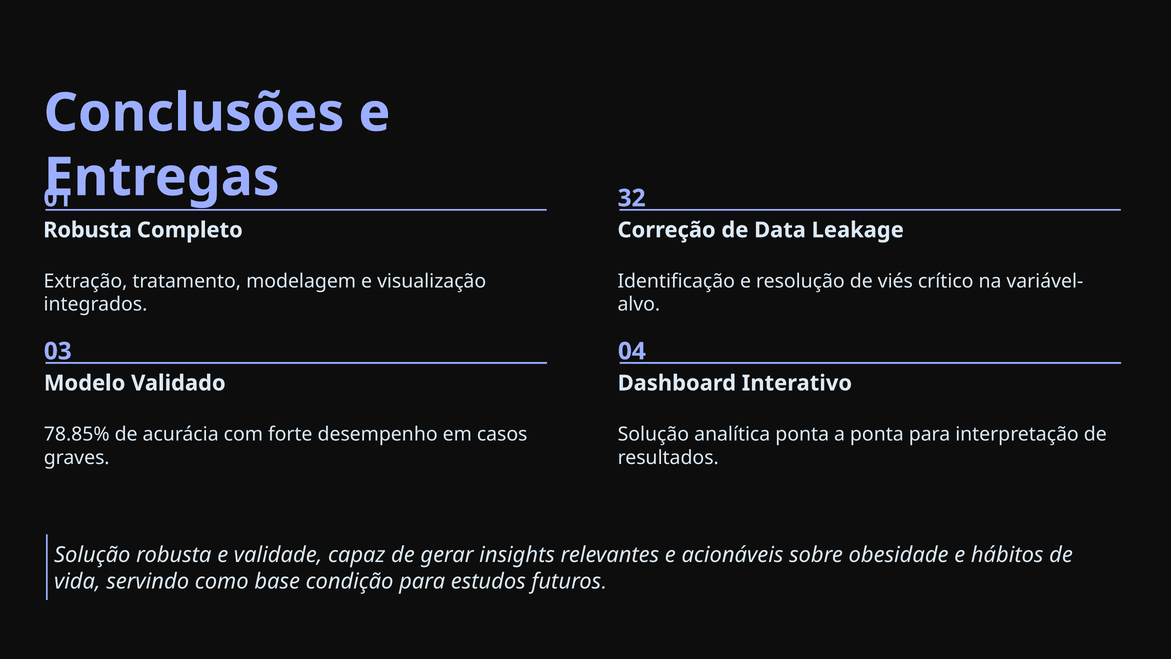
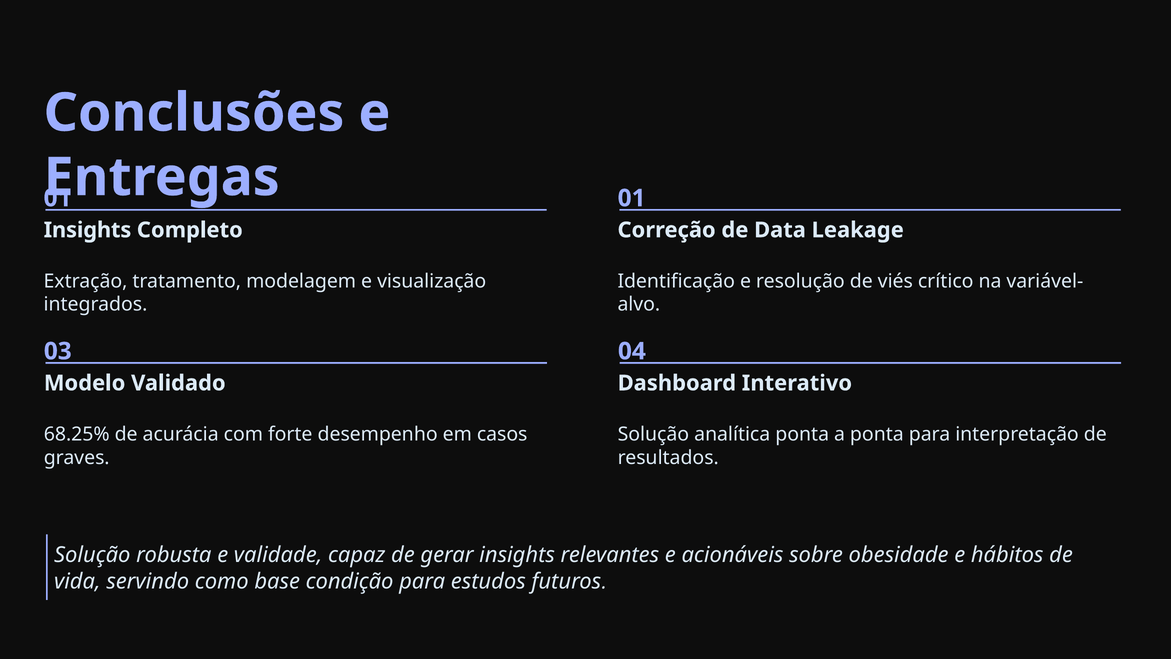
32 at (632, 198): 32 -> 01
Robusta at (87, 230): Robusta -> Insights
78.85%: 78.85% -> 68.25%
